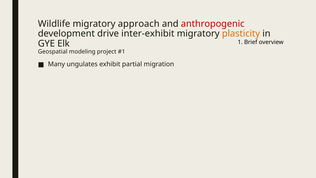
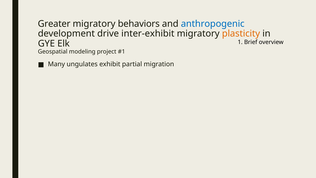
Wildlife: Wildlife -> Greater
approach: approach -> behaviors
anthropogenic colour: red -> blue
